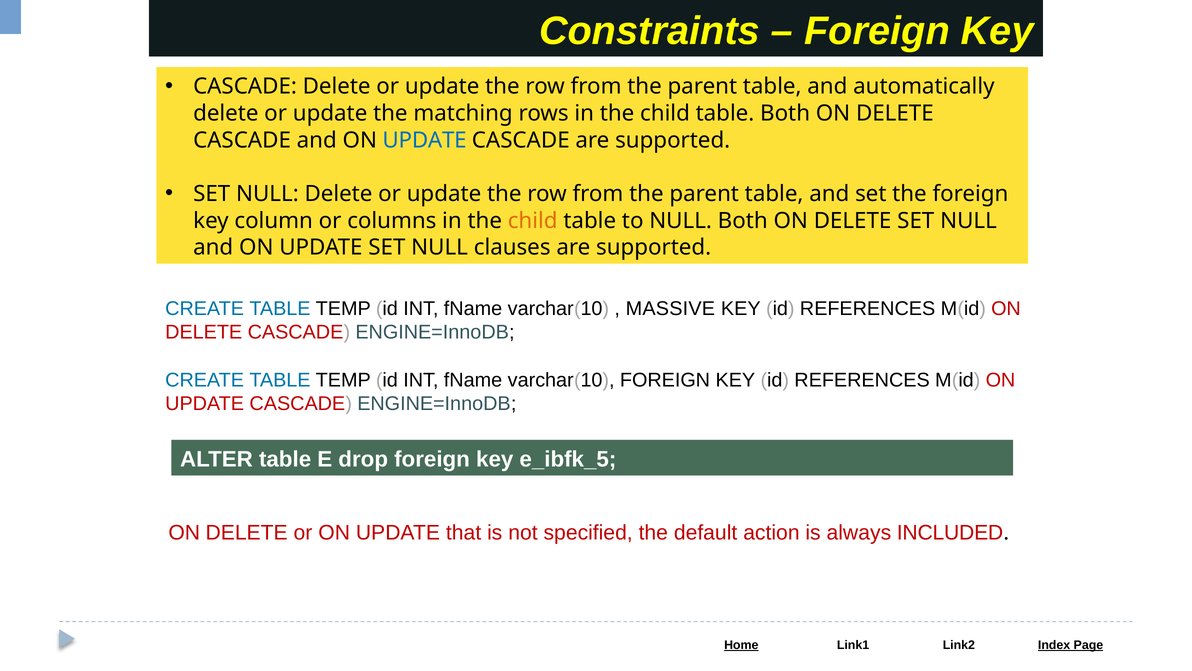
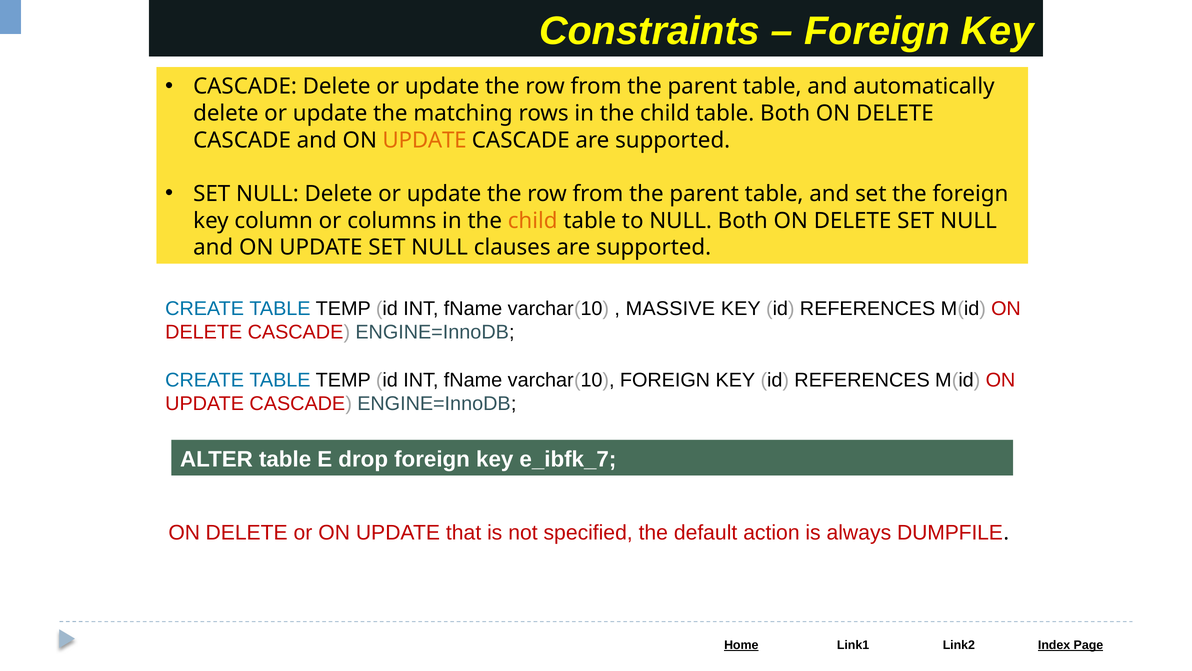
UPDATE at (425, 140) colour: blue -> orange
e_ibfk_5: e_ibfk_5 -> e_ibfk_7
INCLUDED: INCLUDED -> DUMPFILE
